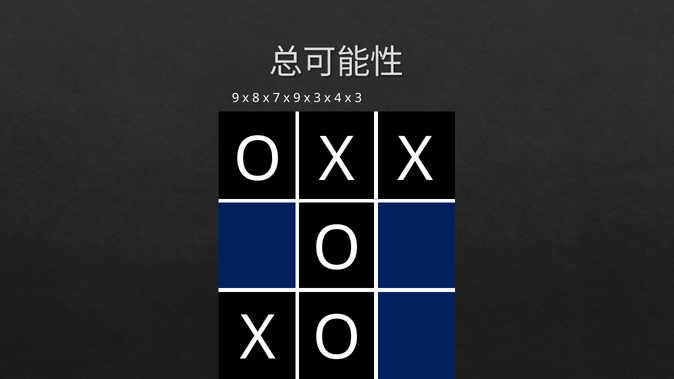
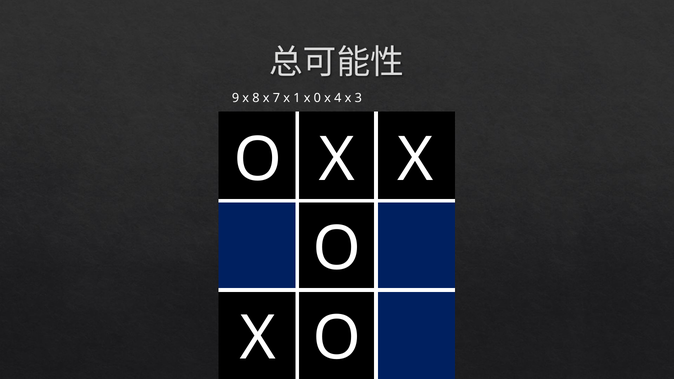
x 9: 9 -> 1
3 at (317, 98): 3 -> 0
